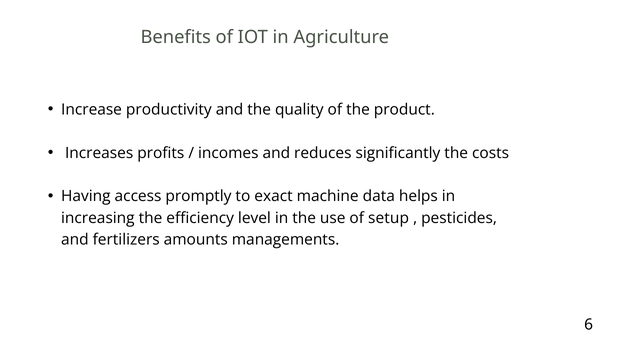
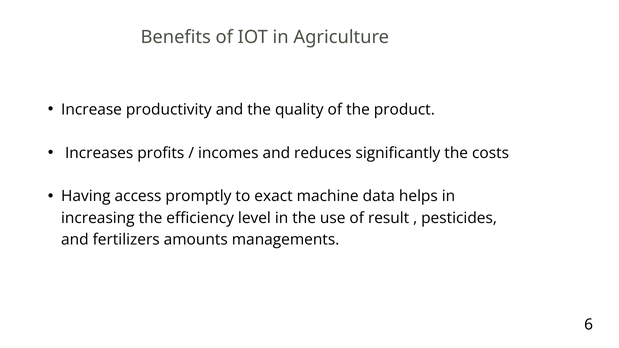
setup: setup -> result
